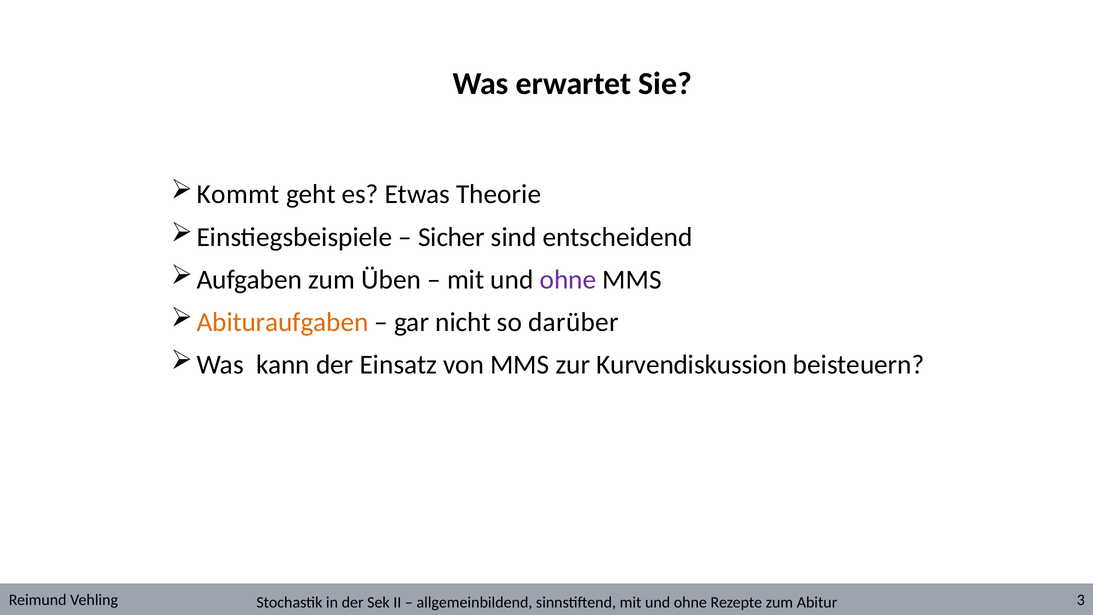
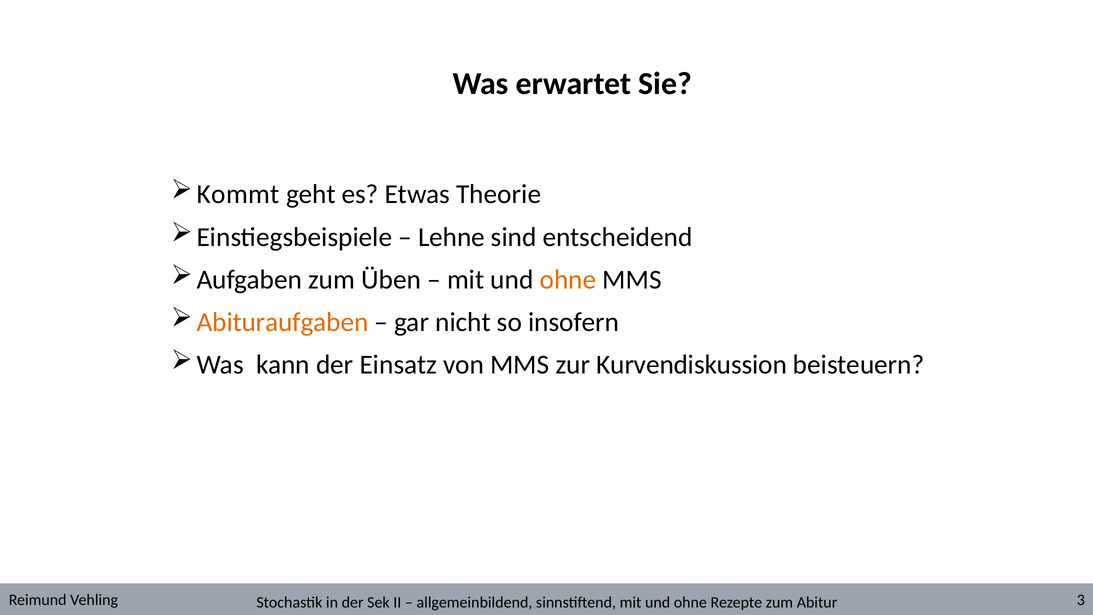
Sicher: Sicher -> Lehne
ohne at (568, 280) colour: purple -> orange
darüber: darüber -> insofern
